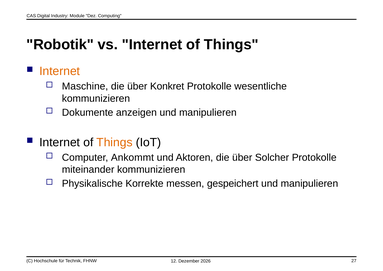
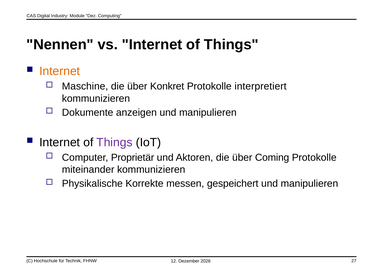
Robotik: Robotik -> Nennen
wesentliche: wesentliche -> interpretiert
Things at (115, 142) colour: orange -> purple
Ankommt: Ankommt -> Proprietär
Solcher: Solcher -> Coming
